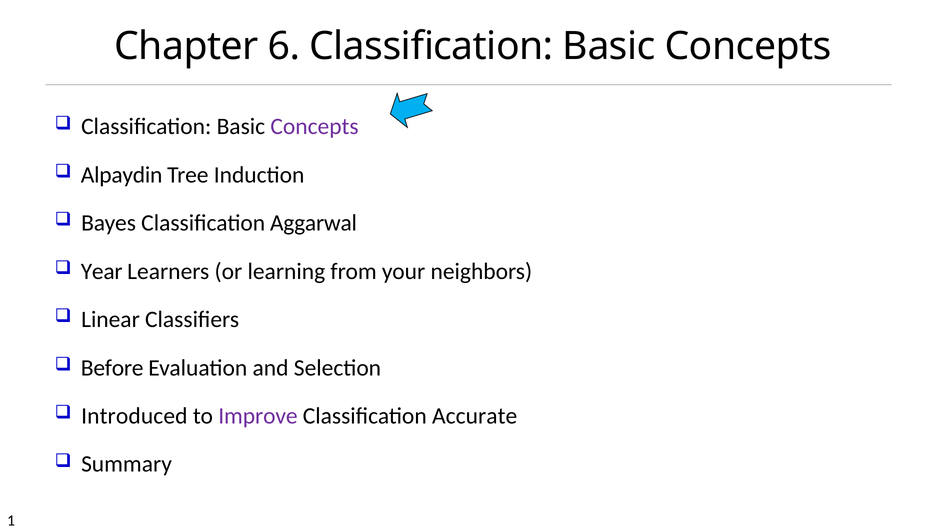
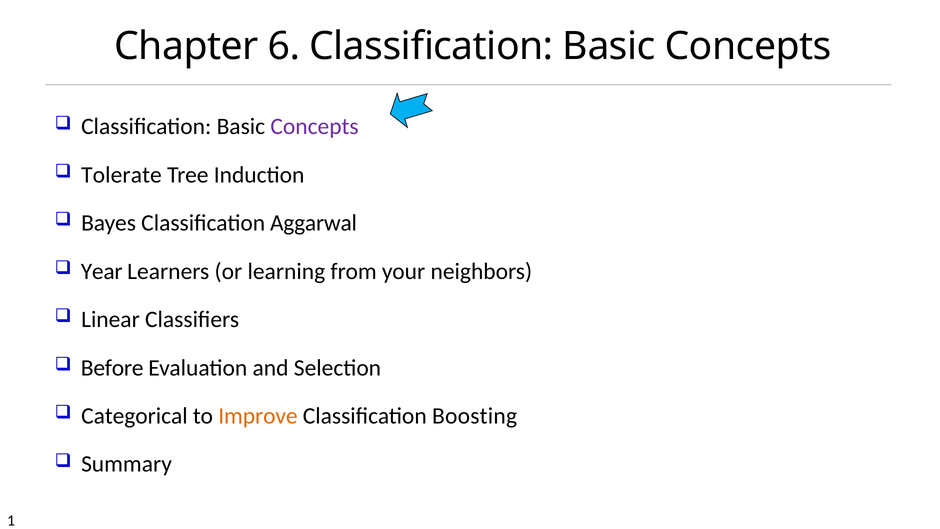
Alpaydin: Alpaydin -> Tolerate
Introduced: Introduced -> Categorical
Improve colour: purple -> orange
Accurate: Accurate -> Boosting
